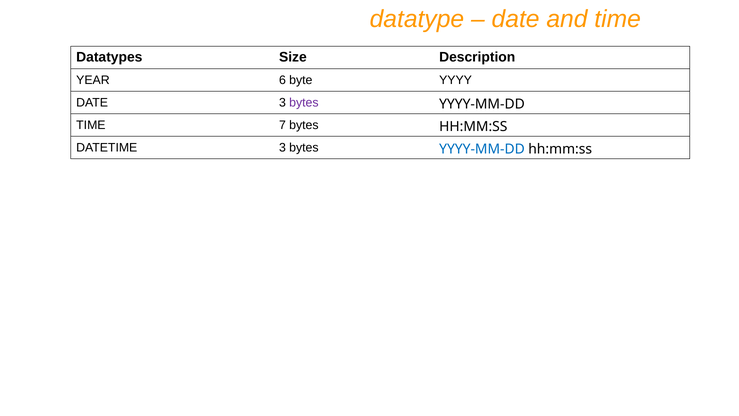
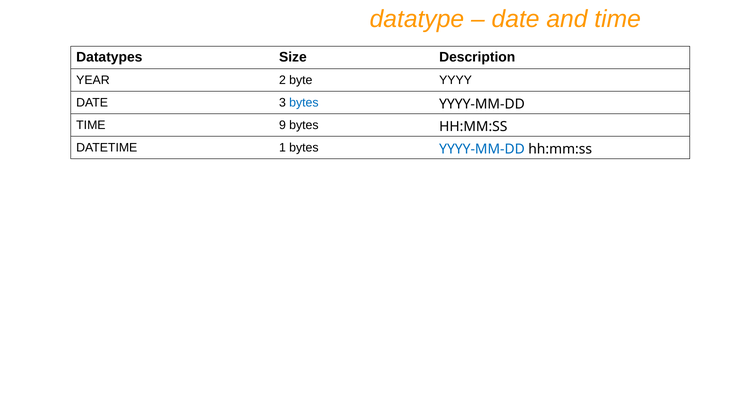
6: 6 -> 2
bytes at (304, 103) colour: purple -> blue
7: 7 -> 9
DATETIME 3: 3 -> 1
